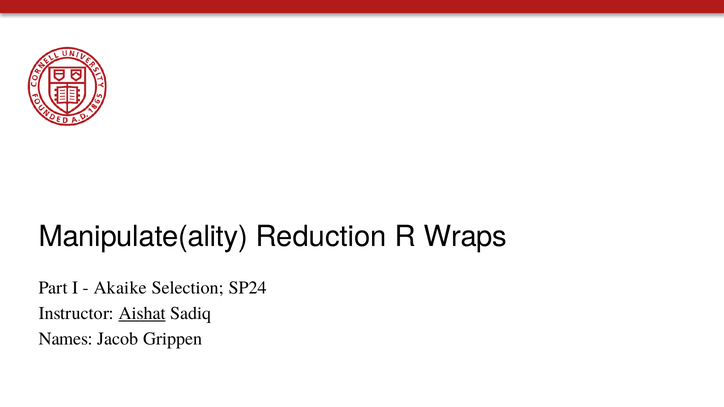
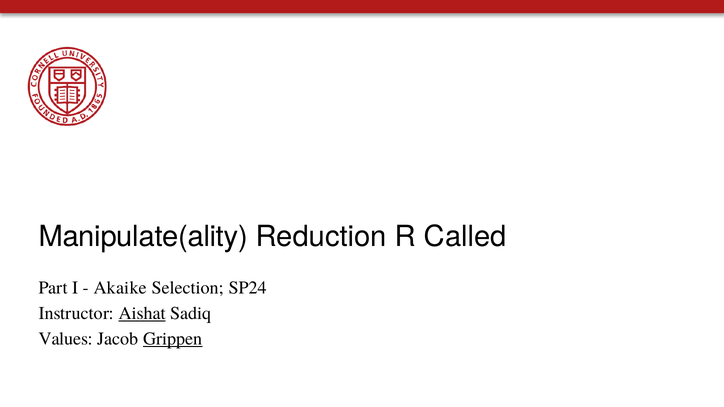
Wraps: Wraps -> Called
Names: Names -> Values
Grippen underline: none -> present
